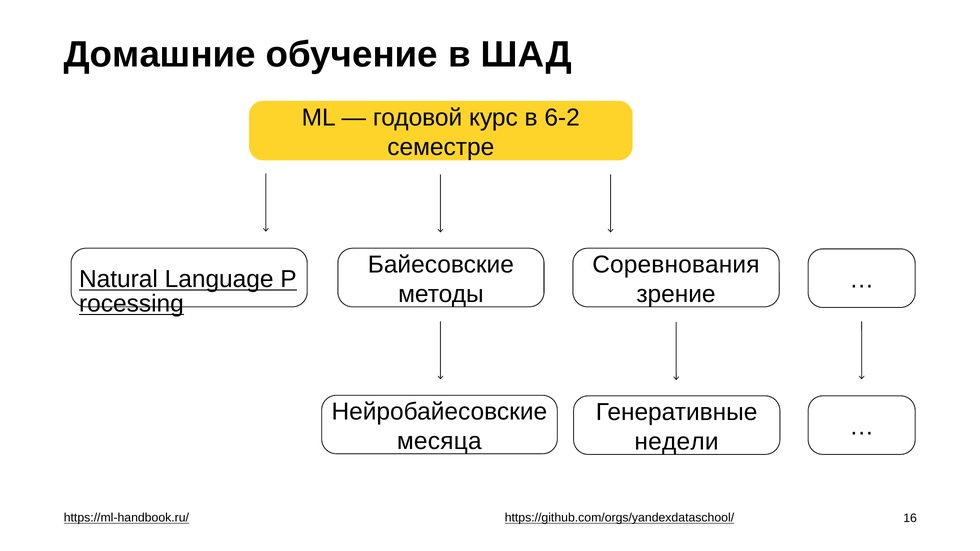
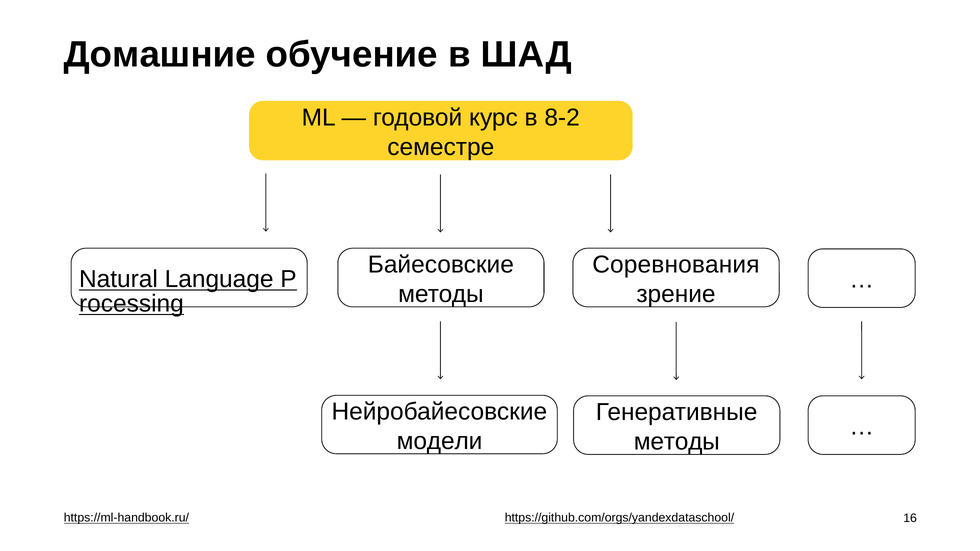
6-2: 6-2 -> 8-2
месяца: месяца -> модели
недели at (677, 442): недели -> методы
